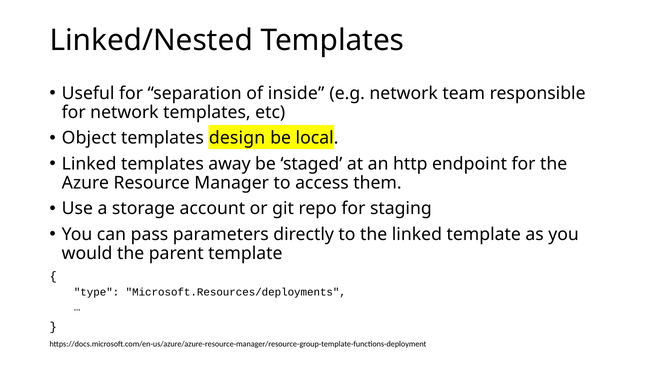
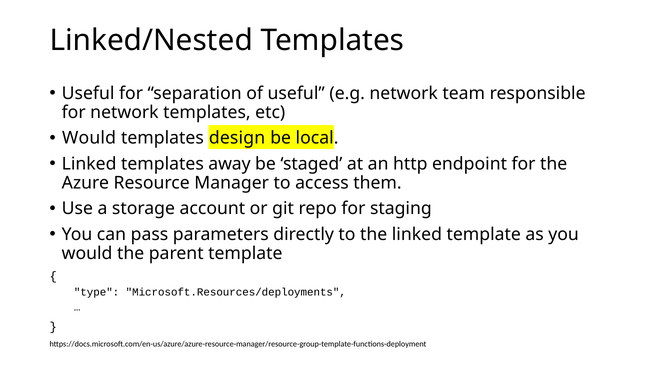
of inside: inside -> useful
Object at (89, 138): Object -> Would
